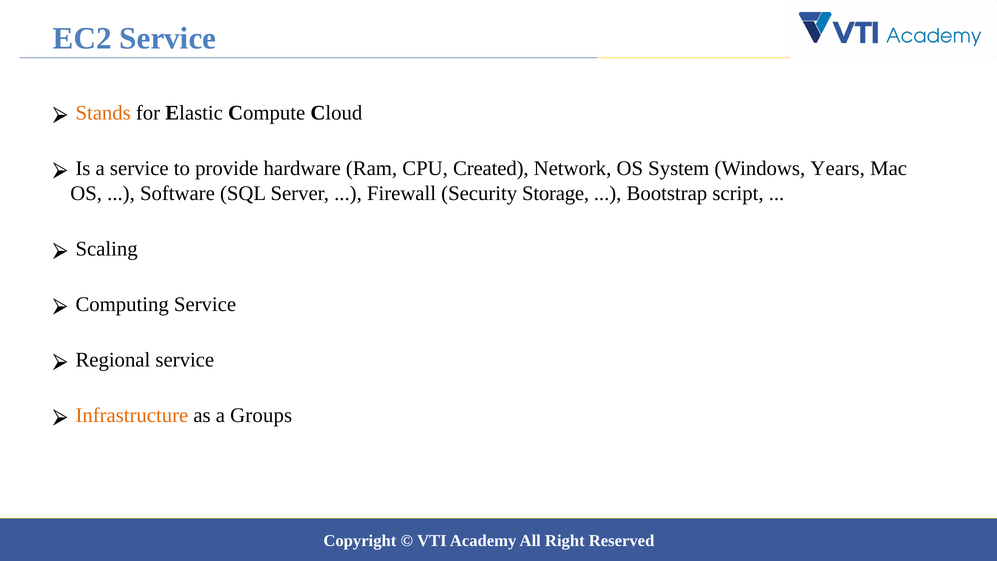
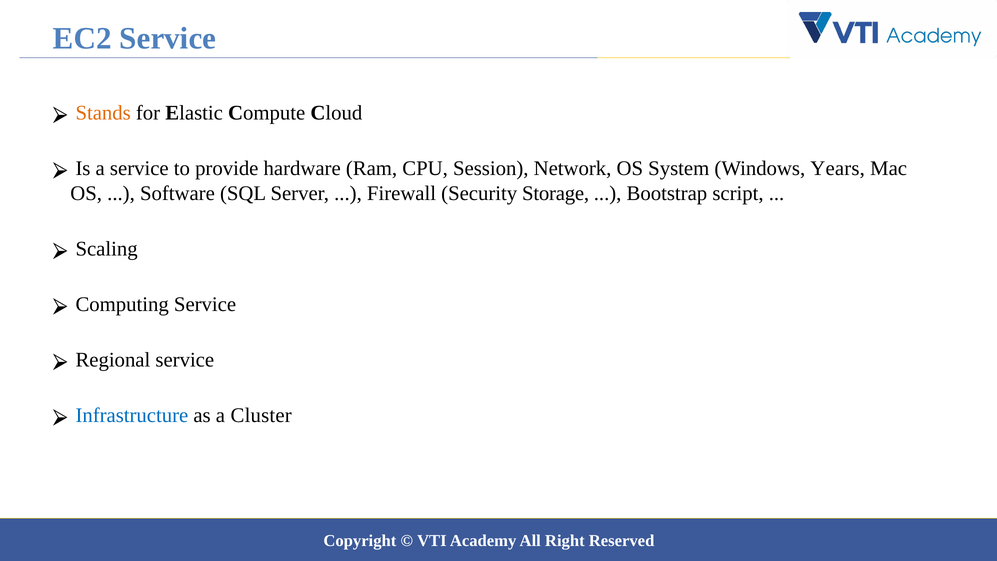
Created: Created -> Session
Infrastructure colour: orange -> blue
Groups: Groups -> Cluster
